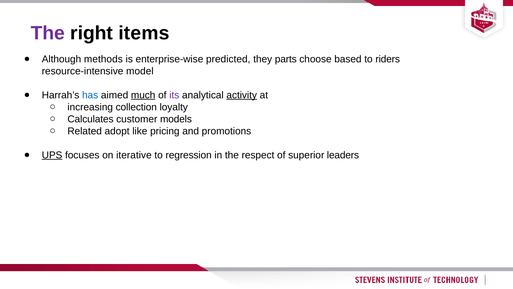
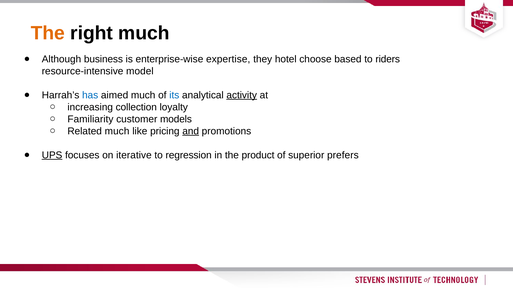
The at (48, 33) colour: purple -> orange
right items: items -> much
methods: methods -> business
predicted: predicted -> expertise
parts: parts -> hotel
much at (143, 95) underline: present -> none
its colour: purple -> blue
Calculates: Calculates -> Familiarity
Related adopt: adopt -> much
and underline: none -> present
respect: respect -> product
leaders: leaders -> prefers
